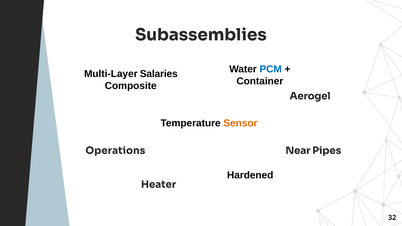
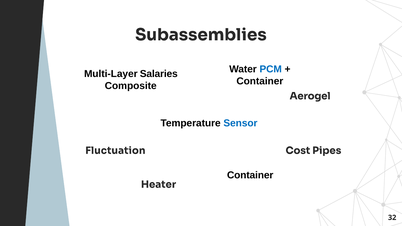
Sensor colour: orange -> blue
Operations: Operations -> Fluctuation
Near: Near -> Cost
Hardened at (250, 175): Hardened -> Container
